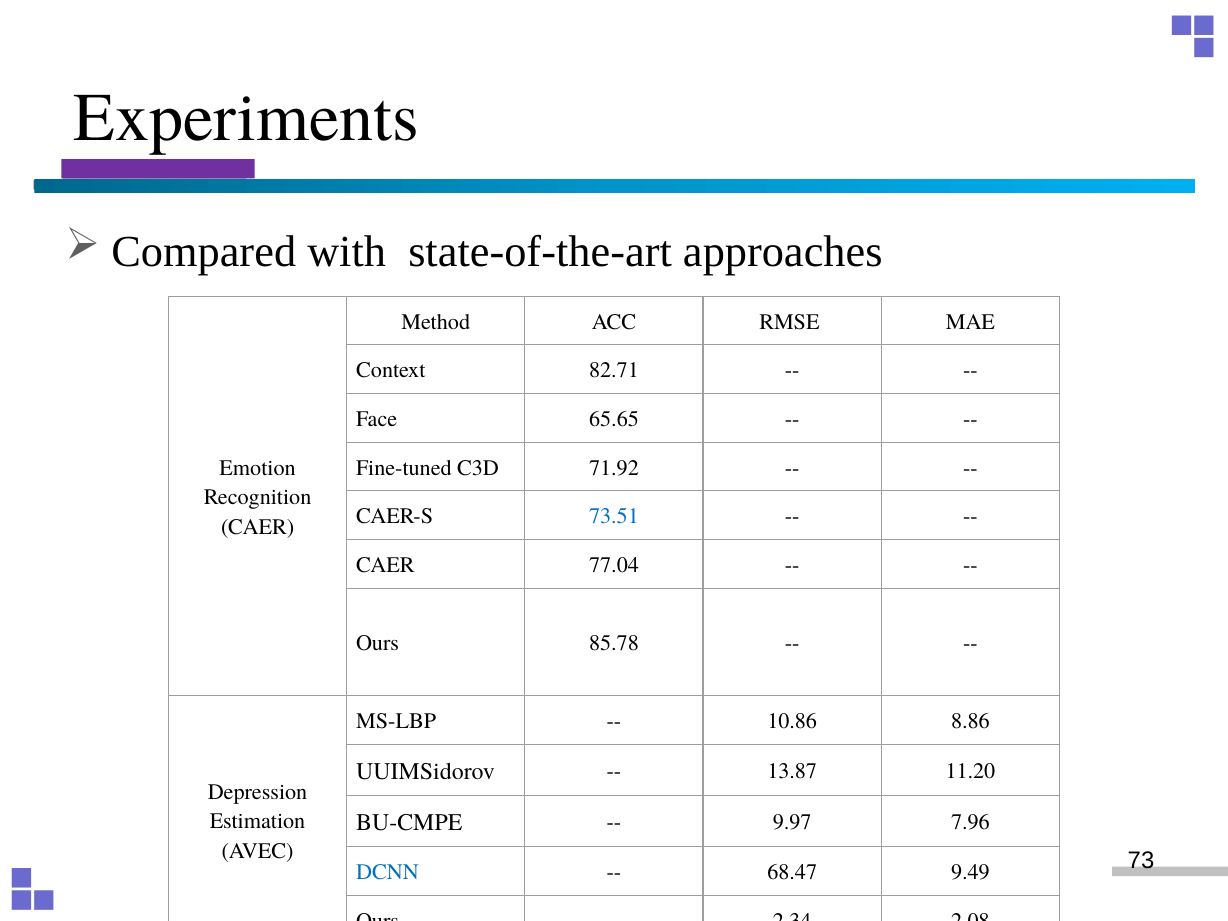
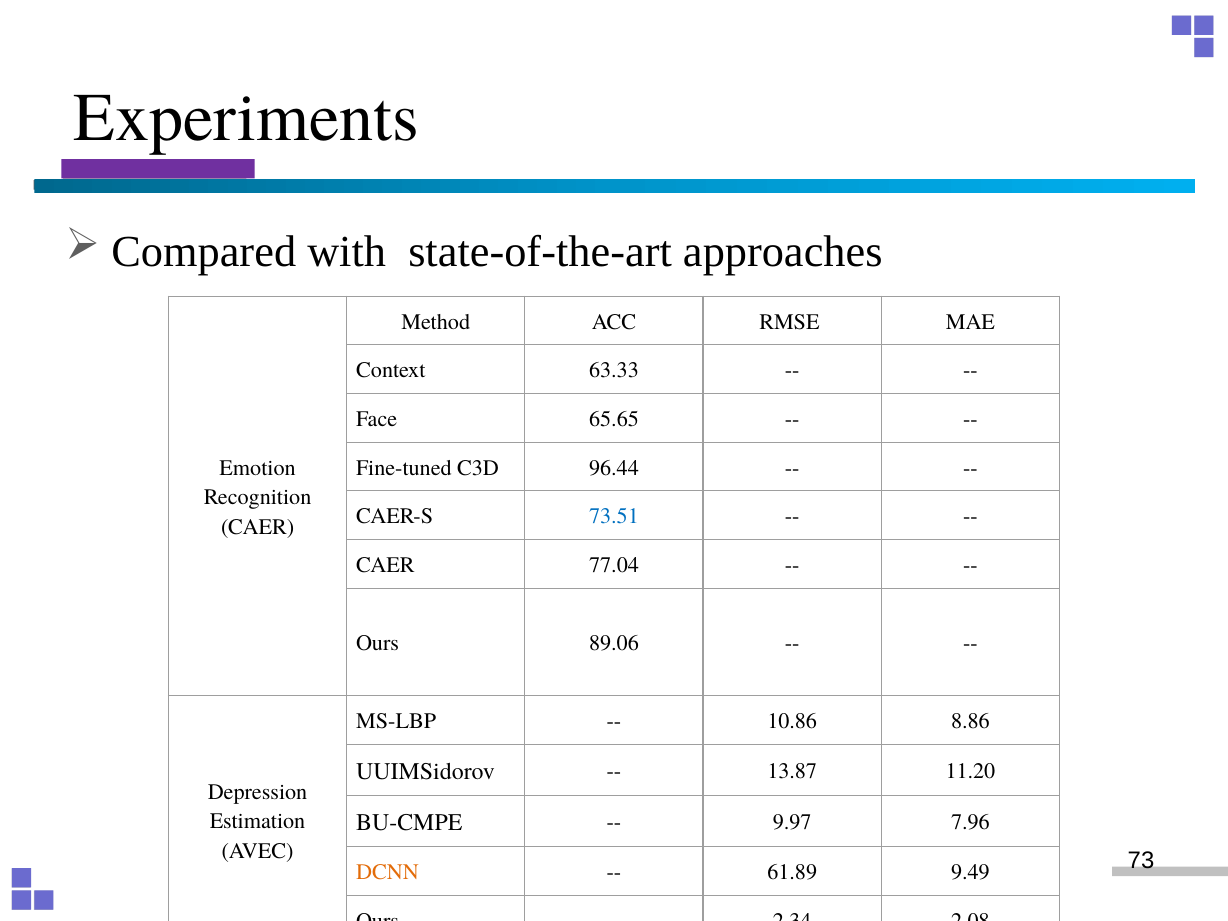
82.71: 82.71 -> 63.33
71.92: 71.92 -> 96.44
85.78: 85.78 -> 89.06
DCNN colour: blue -> orange
68.47: 68.47 -> 61.89
